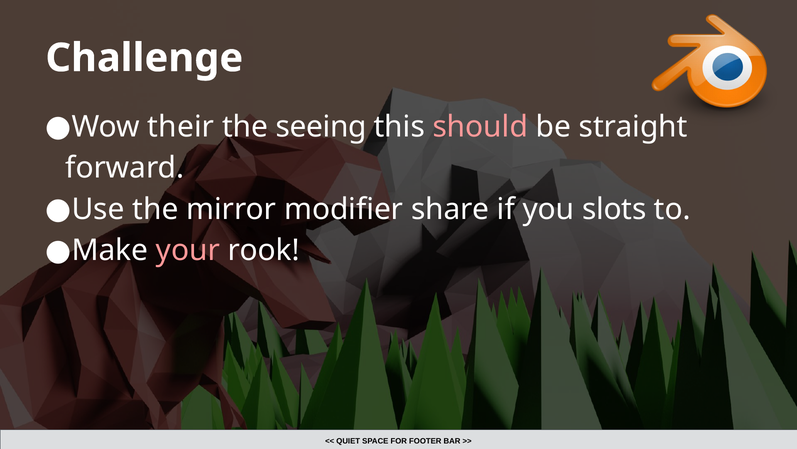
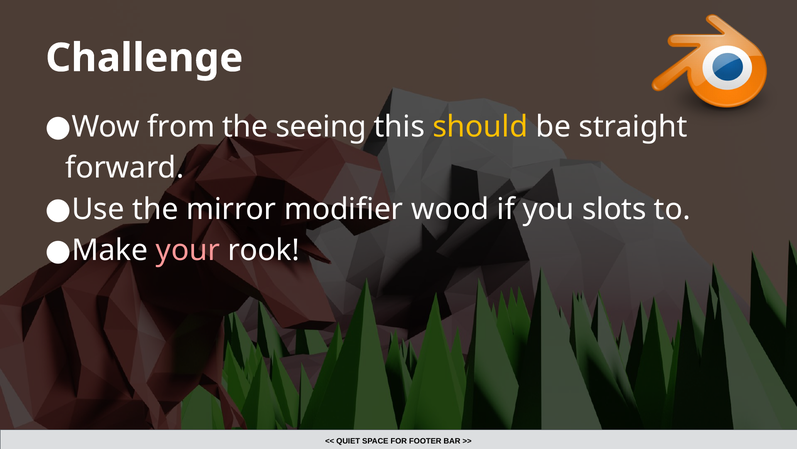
their: their -> from
should colour: pink -> yellow
share: share -> wood
